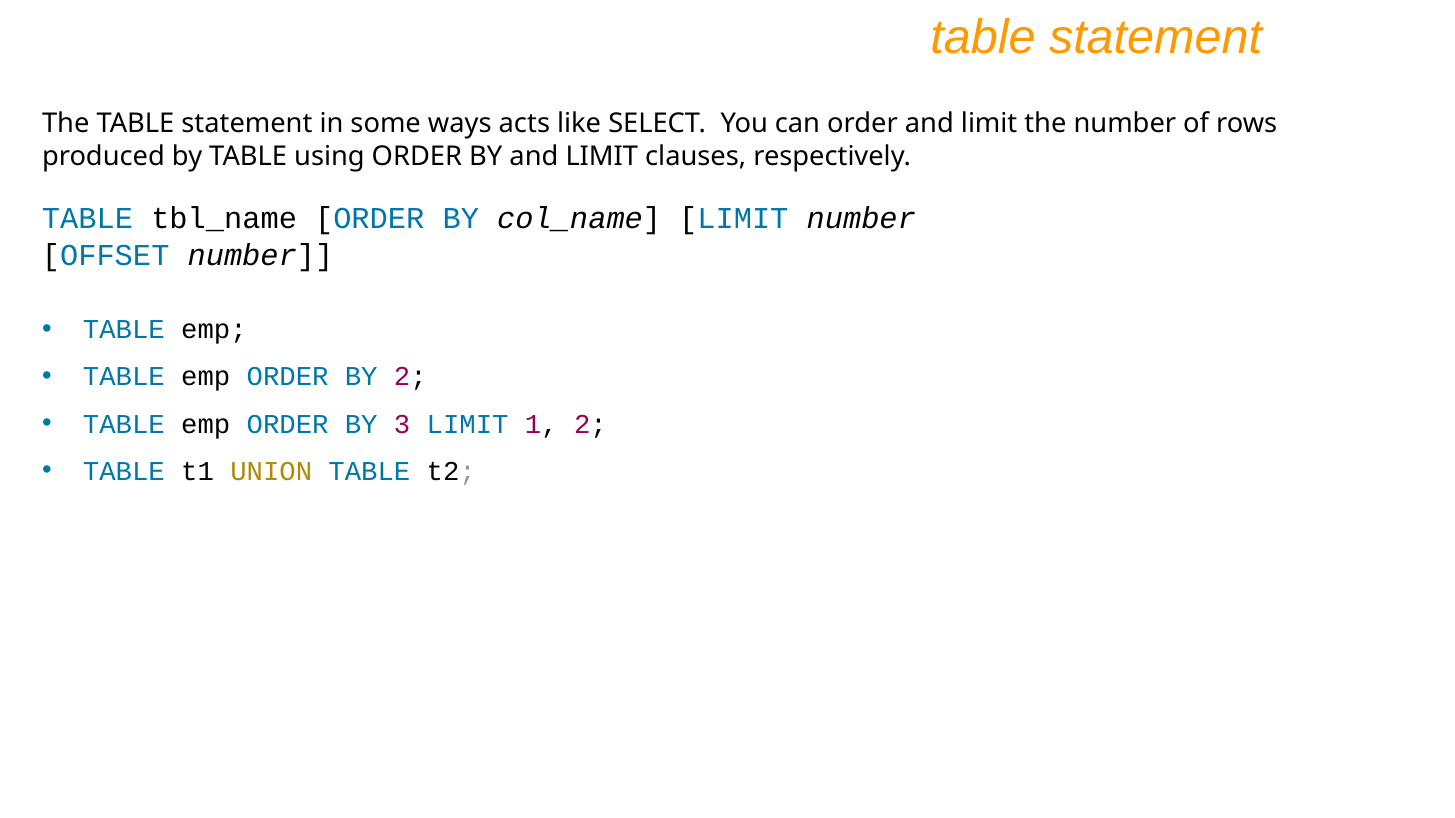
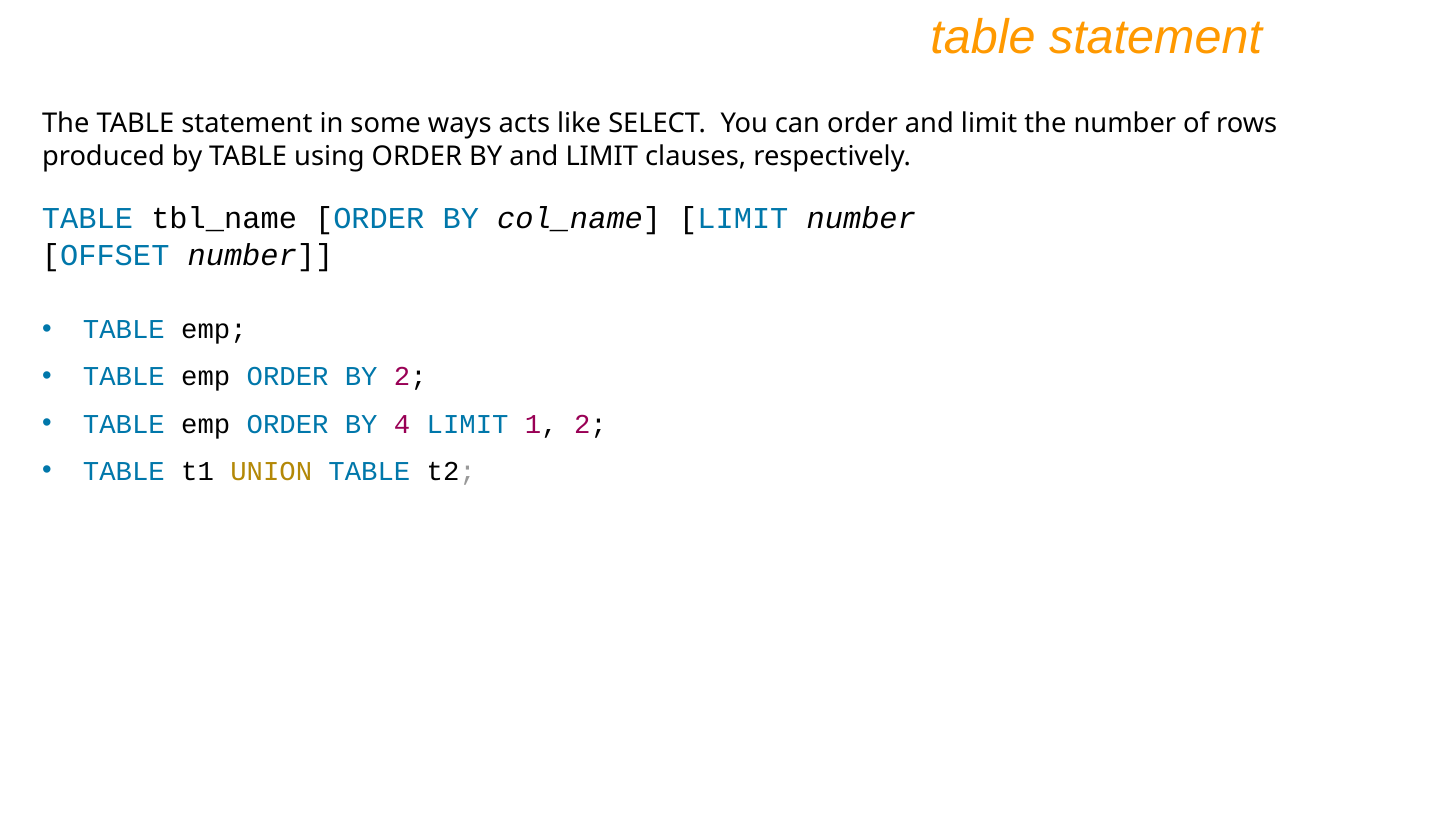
3: 3 -> 4
